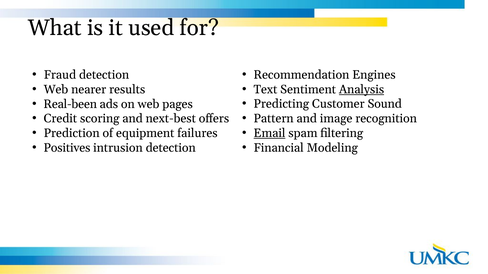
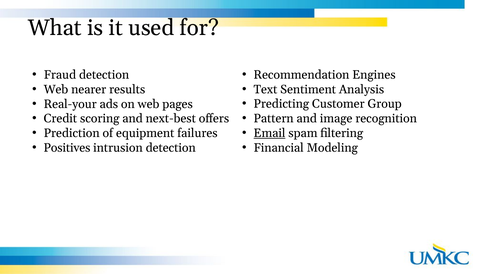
Analysis underline: present -> none
Sound: Sound -> Group
Real-been: Real-been -> Real-your
